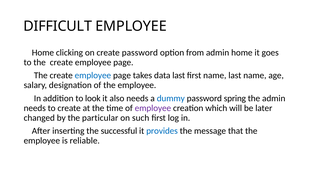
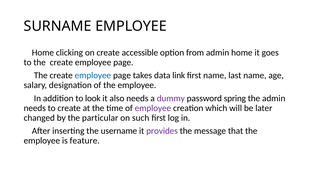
DIFFICULT: DIFFICULT -> SURNAME
create password: password -> accessible
data last: last -> link
dummy colour: blue -> purple
successful: successful -> username
provides colour: blue -> purple
reliable: reliable -> feature
